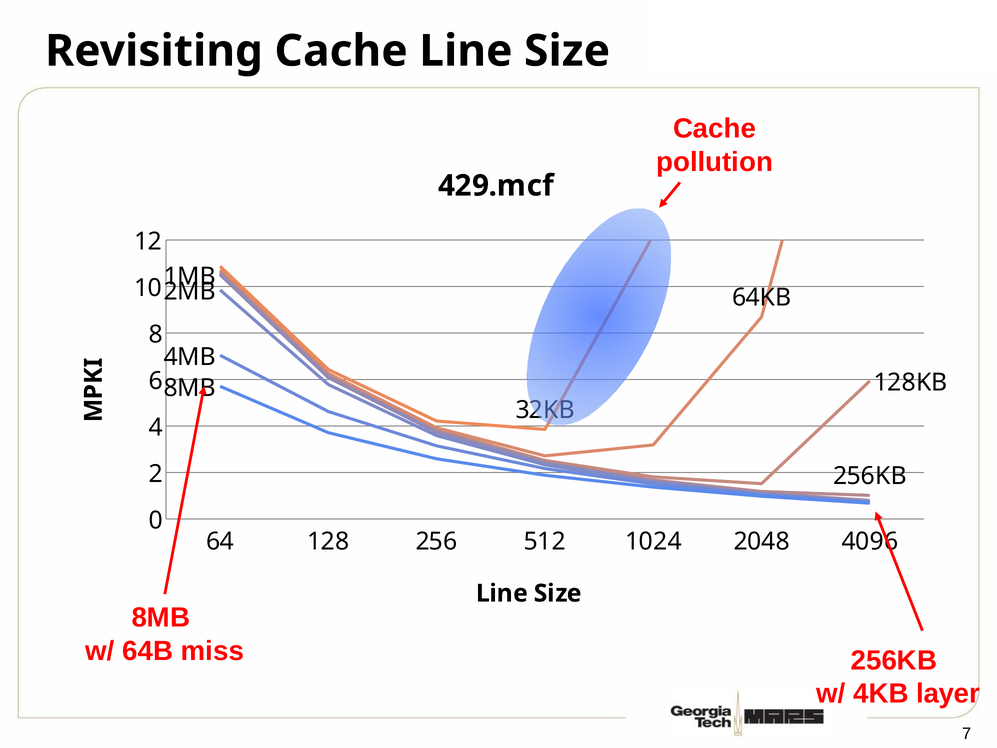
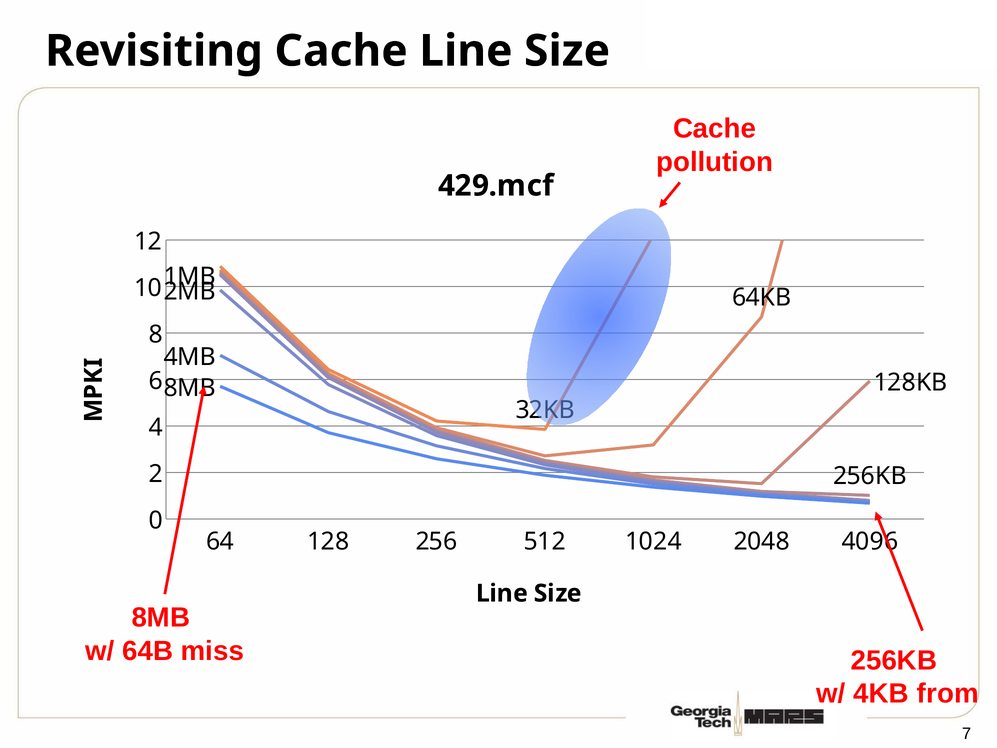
layer: layer -> from
